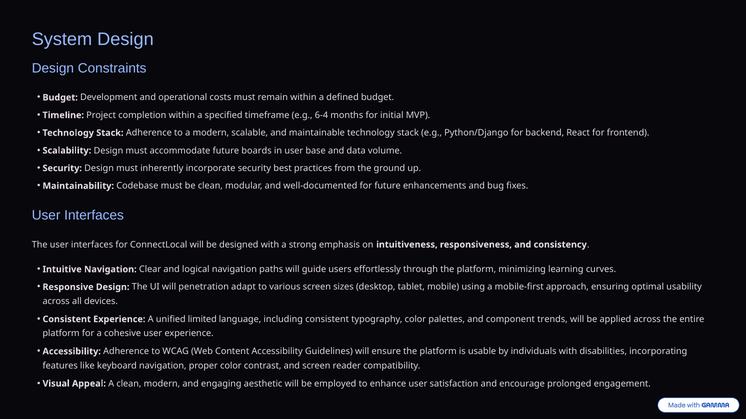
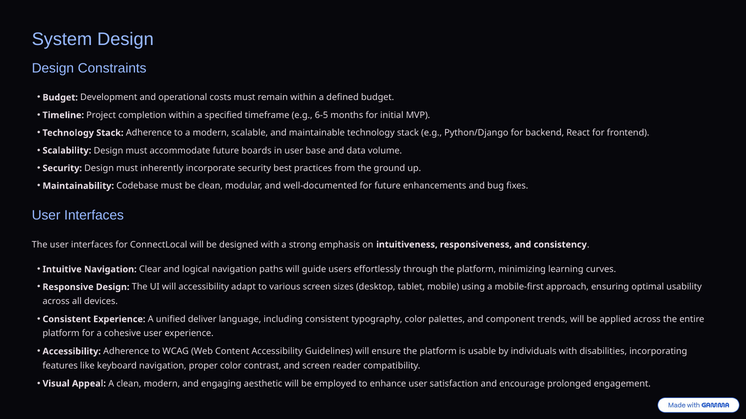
6-4: 6-4 -> 6-5
will penetration: penetration -> accessibility
limited: limited -> deliver
